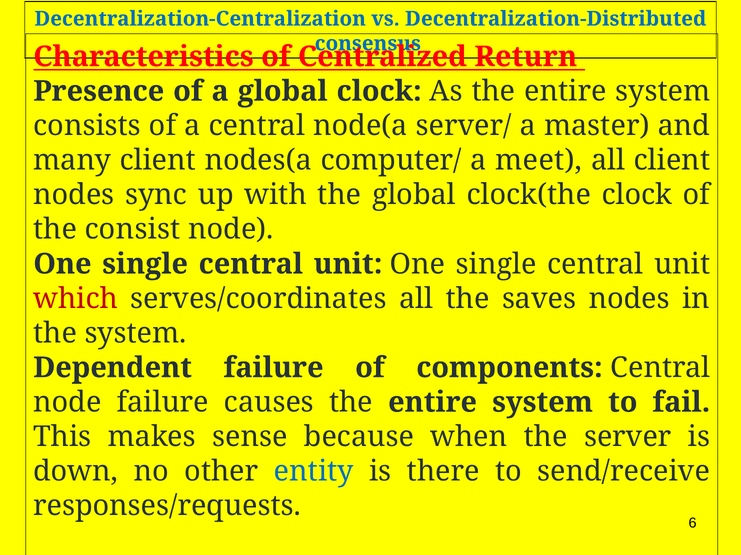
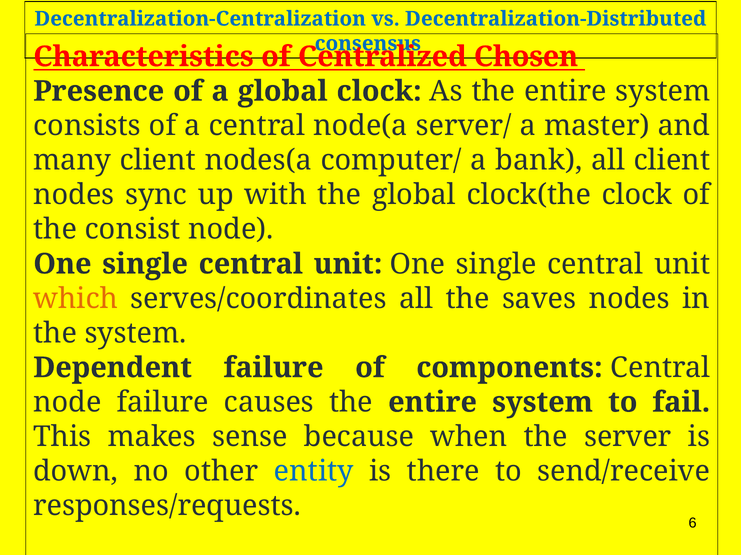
Return: Return -> Chosen
meet: meet -> bank
which colour: red -> orange
